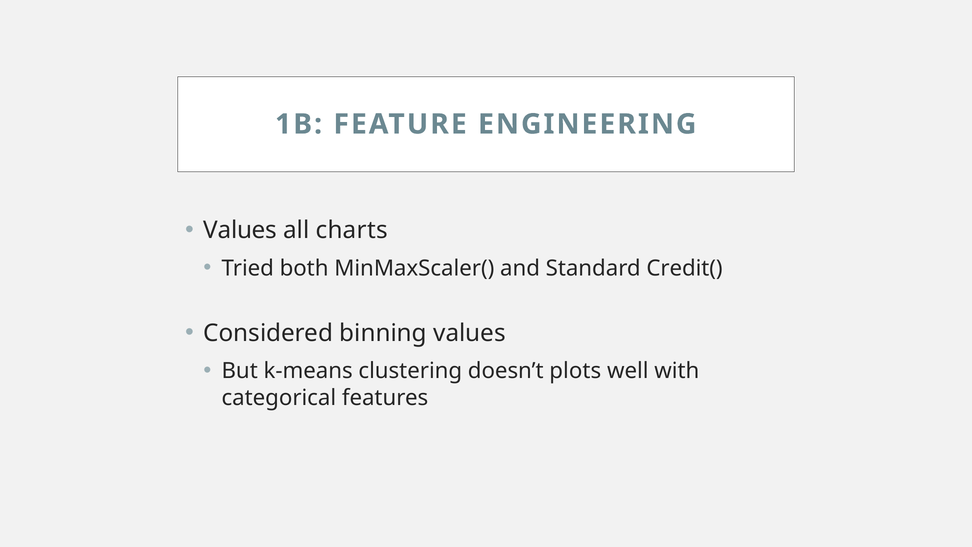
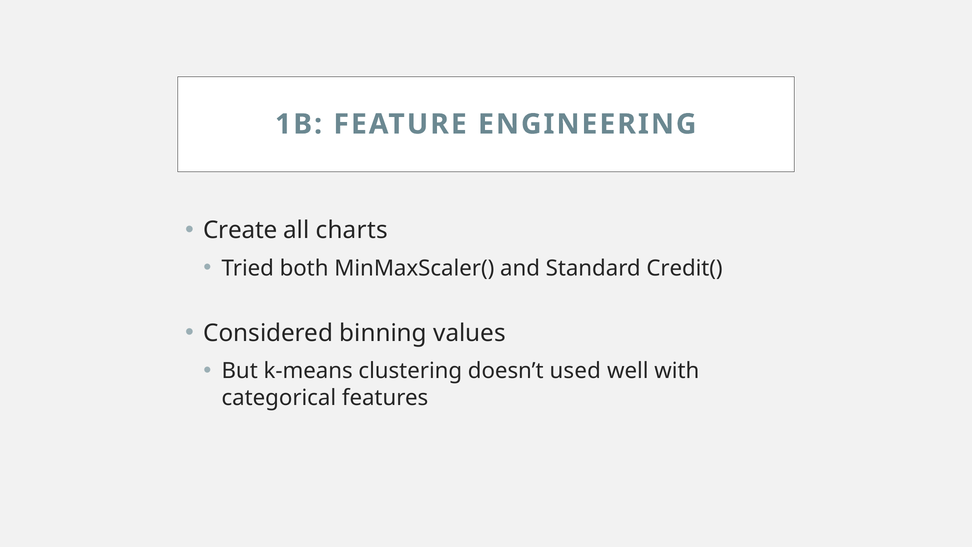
Values at (240, 230): Values -> Create
plots: plots -> used
